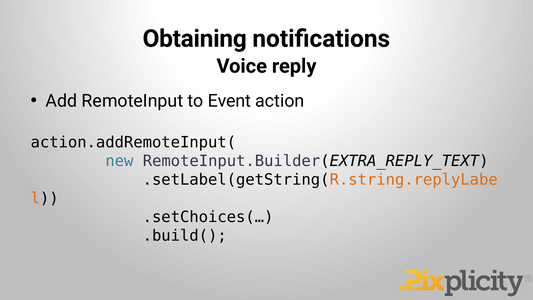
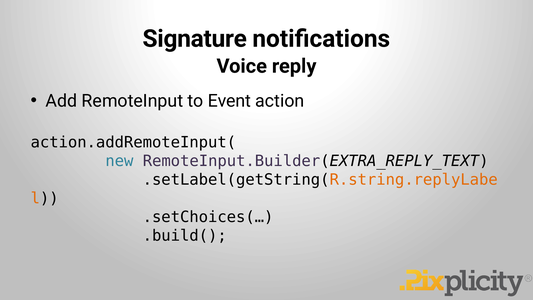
Obtaining: Obtaining -> Signature
